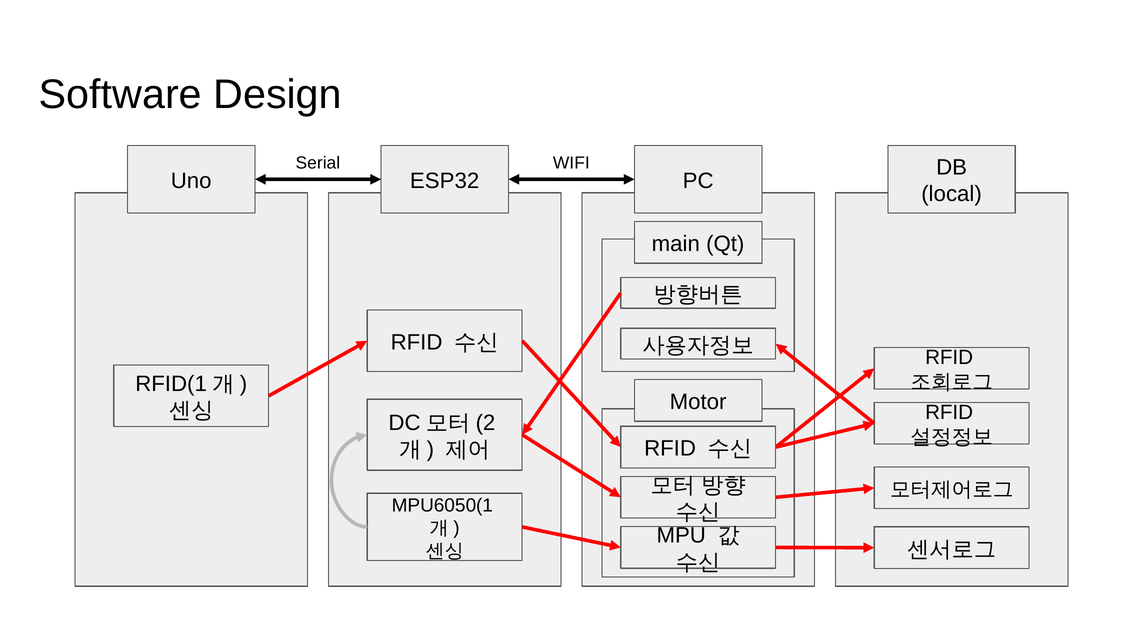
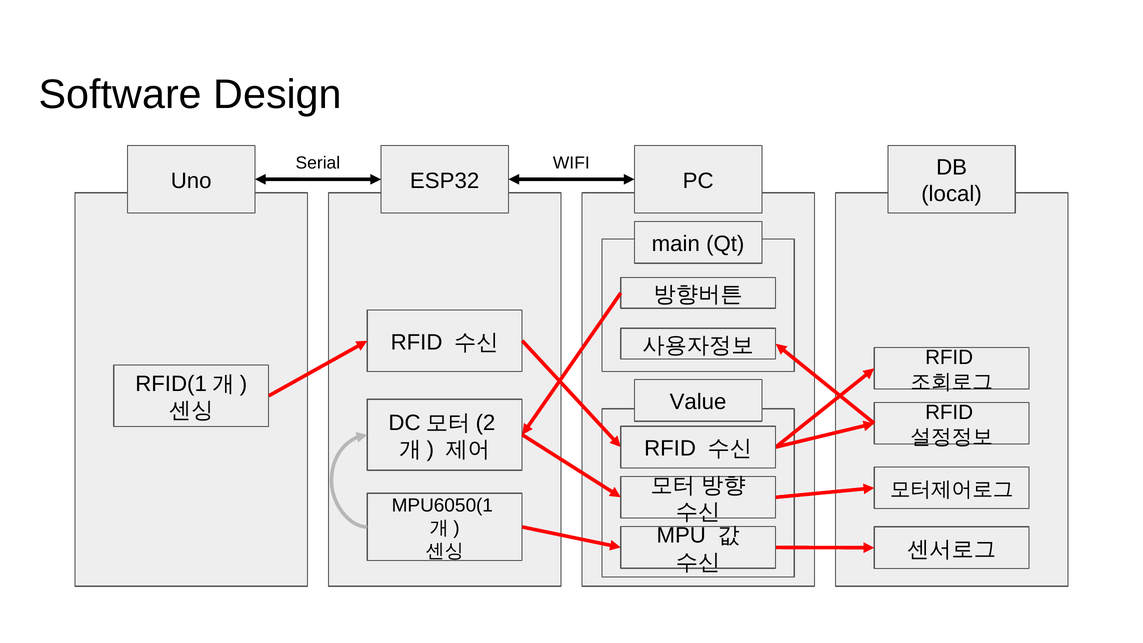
Motor: Motor -> Value
